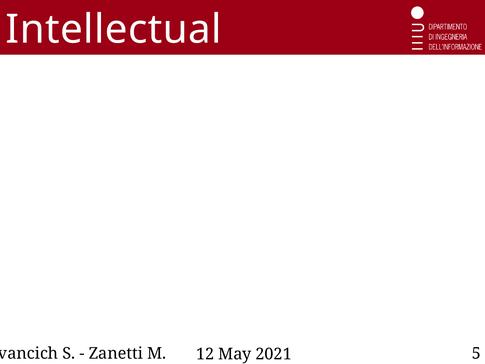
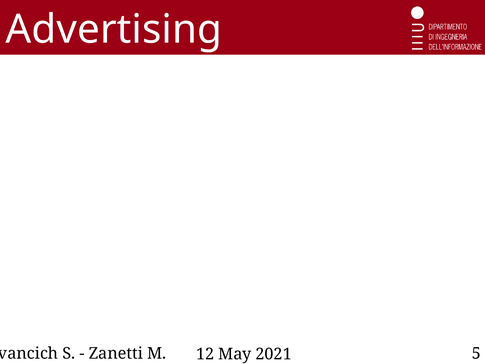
Intellectual: Intellectual -> Advertising
